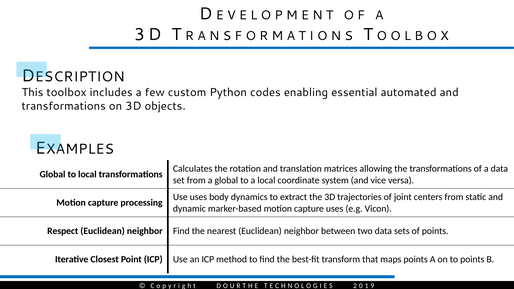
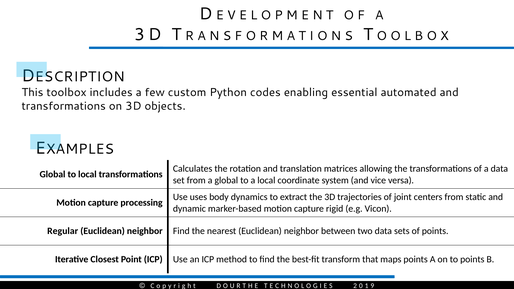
capture uses: uses -> rigid
Respect: Respect -> Regular
